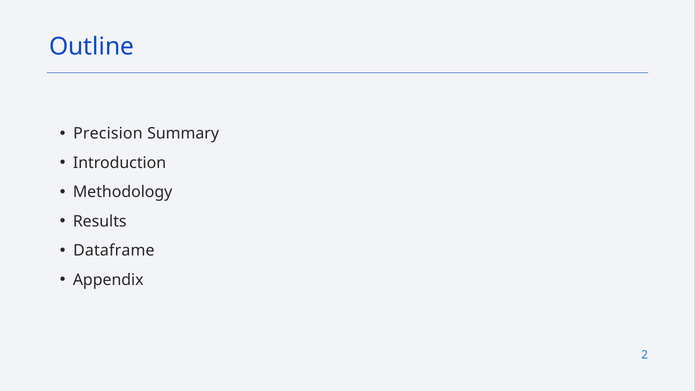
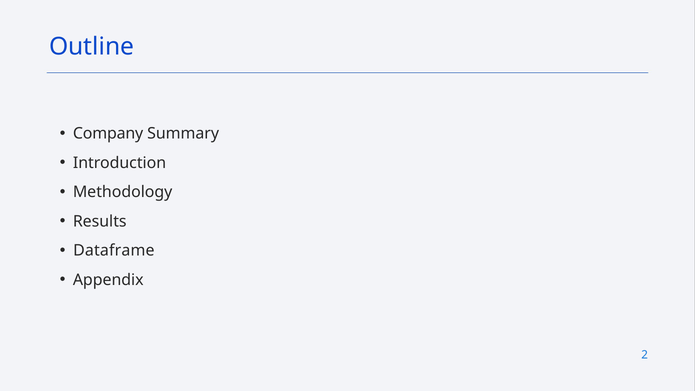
Precision: Precision -> Company
